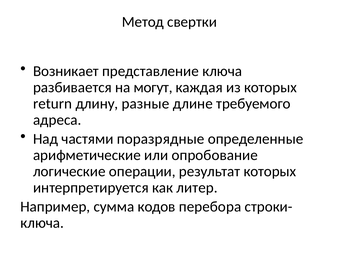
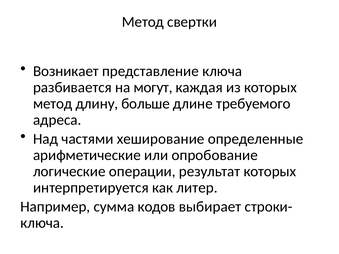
return at (53, 104): return -> метод
разные: разные -> больше
поразрядные: поразрядные -> хеширование
перебора: перебора -> выбирает
